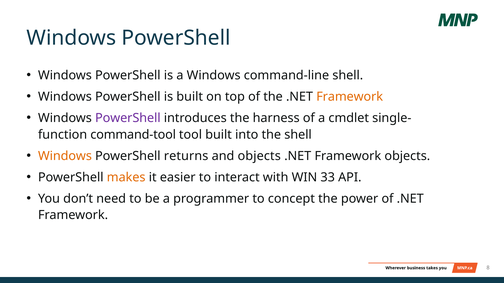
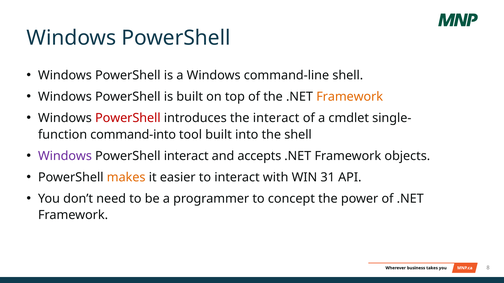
PowerShell at (128, 118) colour: purple -> red
the harness: harness -> interact
command-tool: command-tool -> command-into
Windows at (65, 156) colour: orange -> purple
PowerShell returns: returns -> interact
and objects: objects -> accepts
33: 33 -> 31
